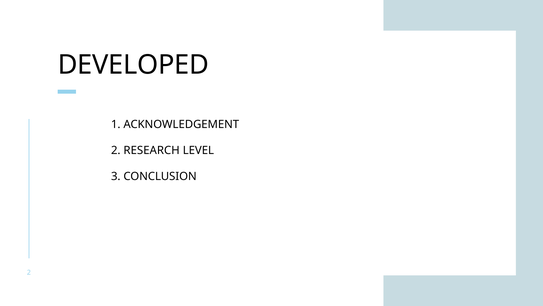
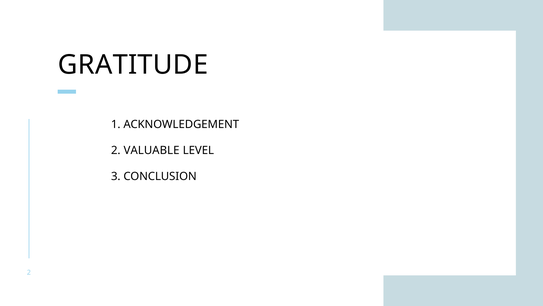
DEVELOPED: DEVELOPED -> GRATITUDE
RESEARCH: RESEARCH -> VALUABLE
